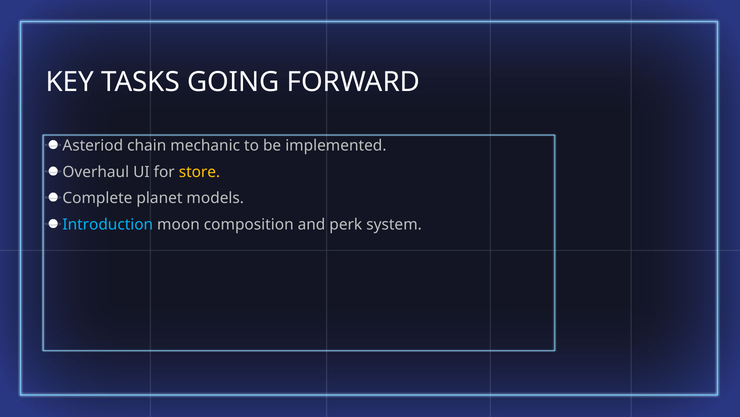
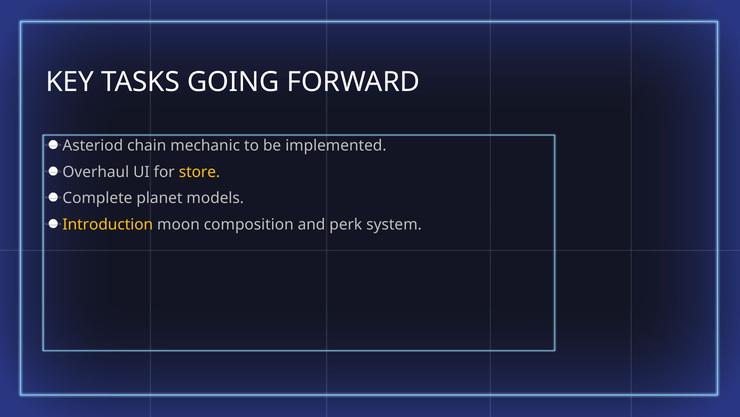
Introduction colour: light blue -> yellow
